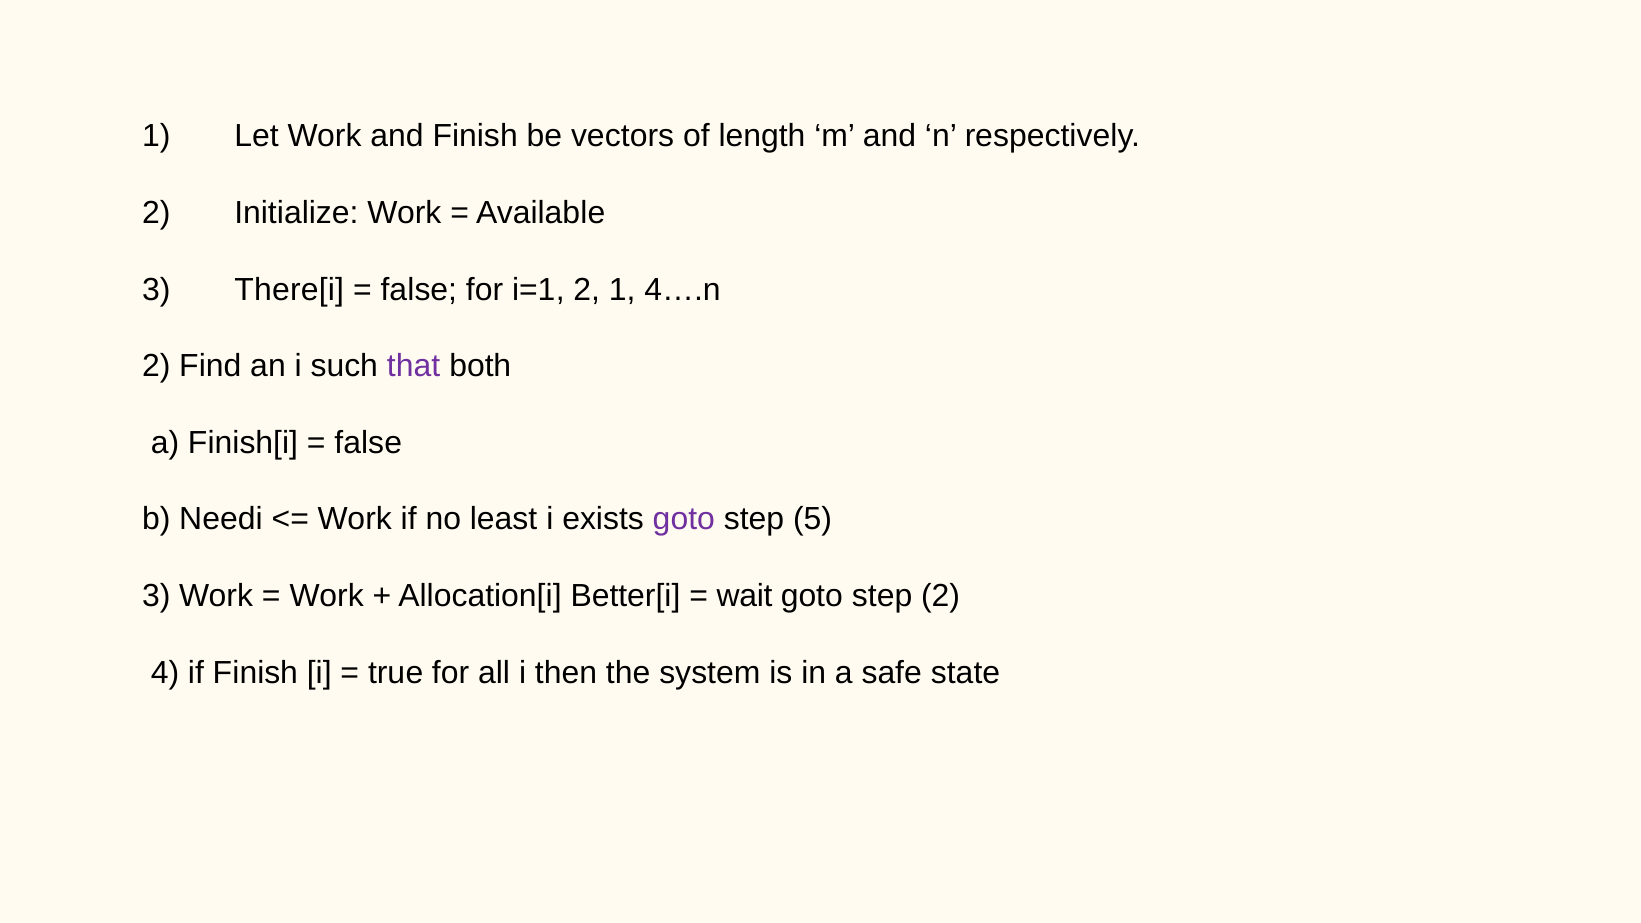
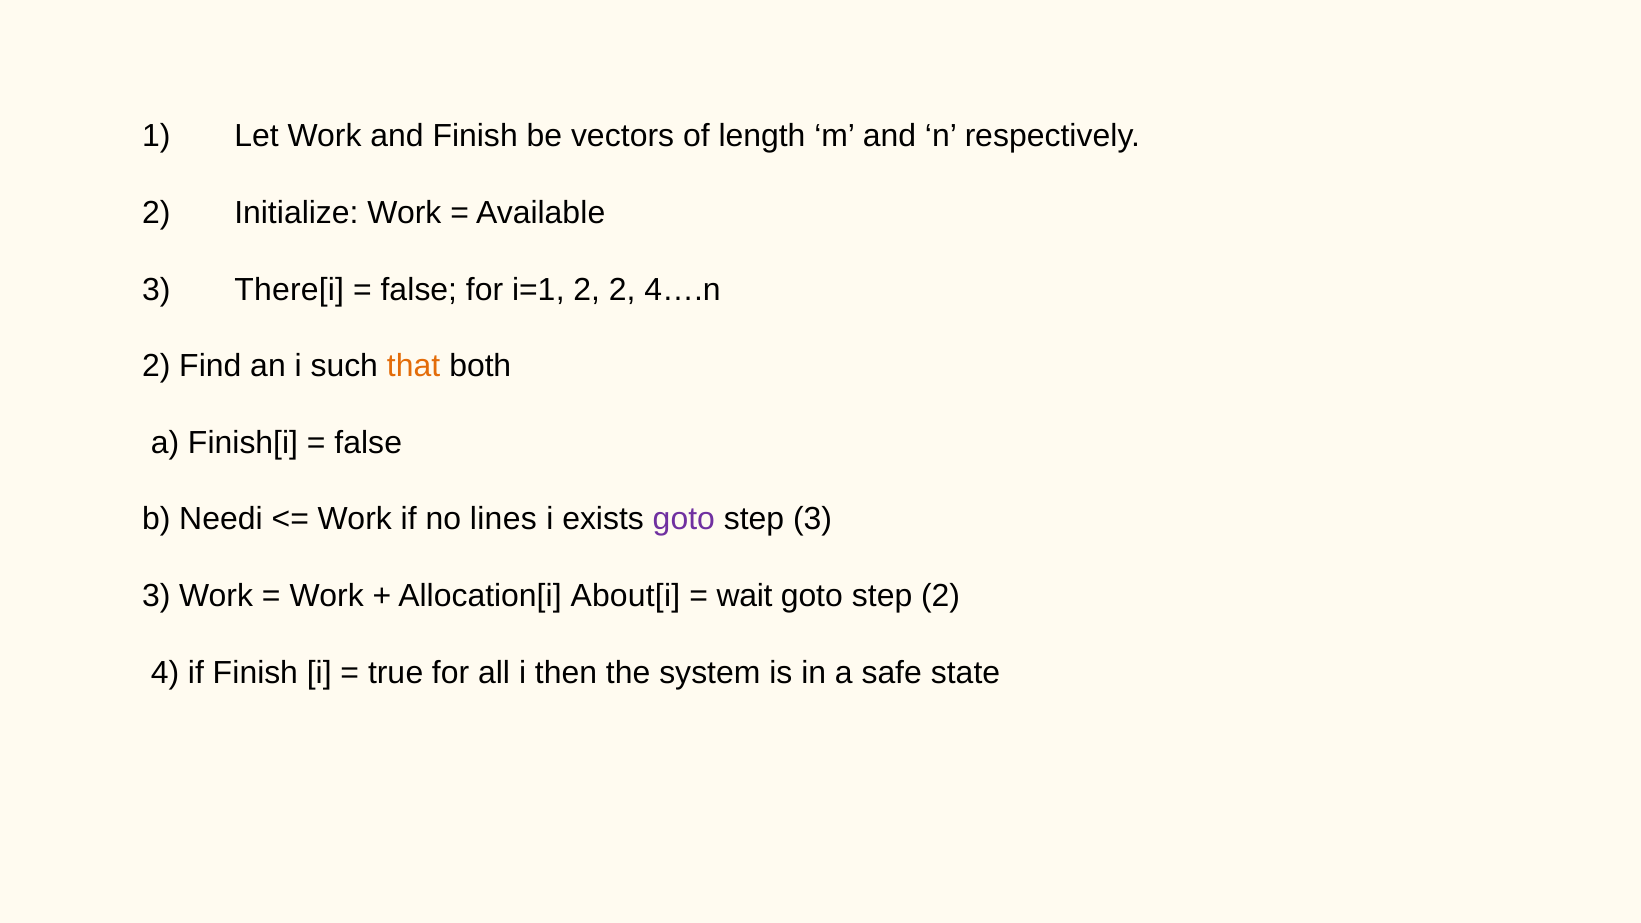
2 1: 1 -> 2
that colour: purple -> orange
least: least -> lines
step 5: 5 -> 3
Better[i: Better[i -> About[i
